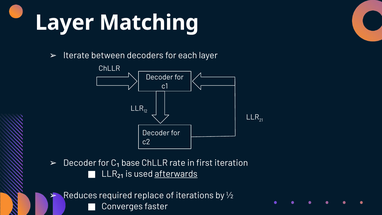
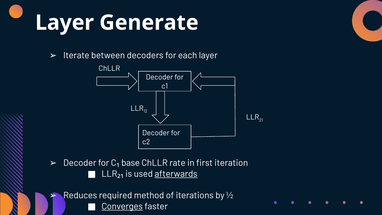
Matching: Matching -> Generate
replace: replace -> method
Converges underline: none -> present
